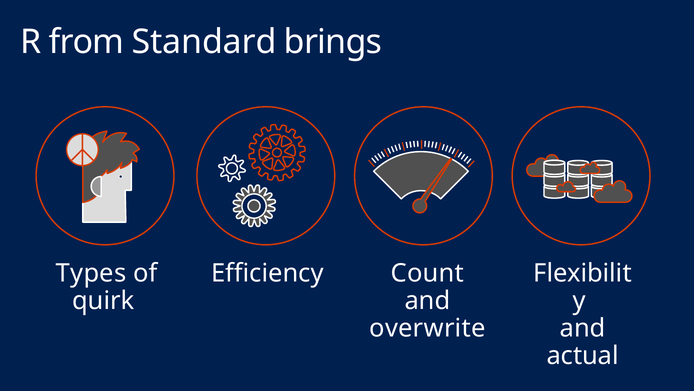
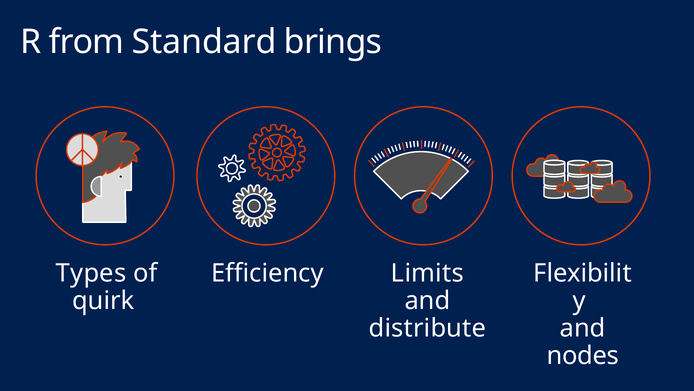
Count: Count -> Limits
overwrite: overwrite -> distribute
actual: actual -> nodes
